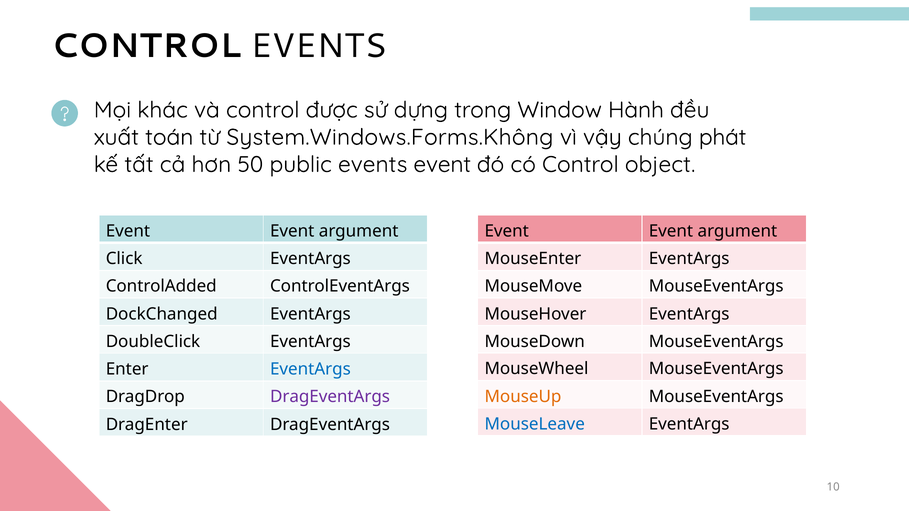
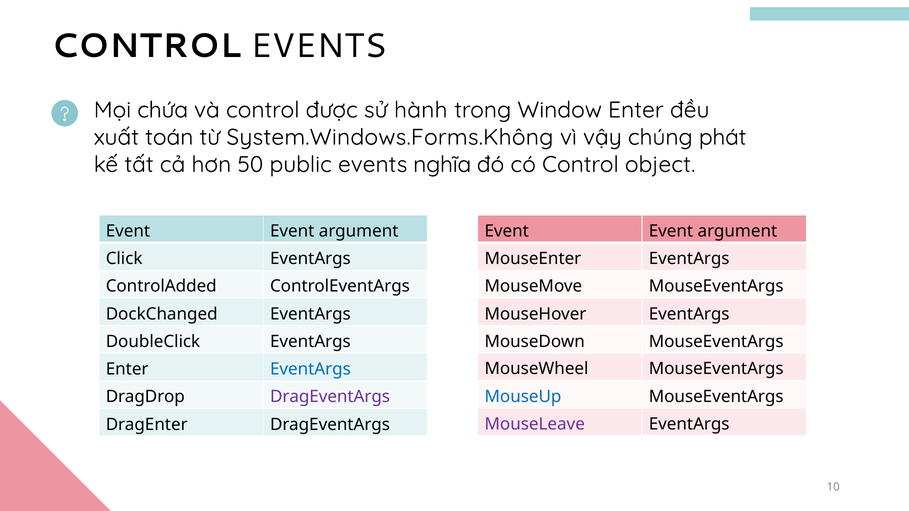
khác: khác -> chứa
dựng: dựng -> hành
Window Hành: Hành -> Enter
events event: event -> nghĩa
MouseUp colour: orange -> blue
MouseLeave colour: blue -> purple
